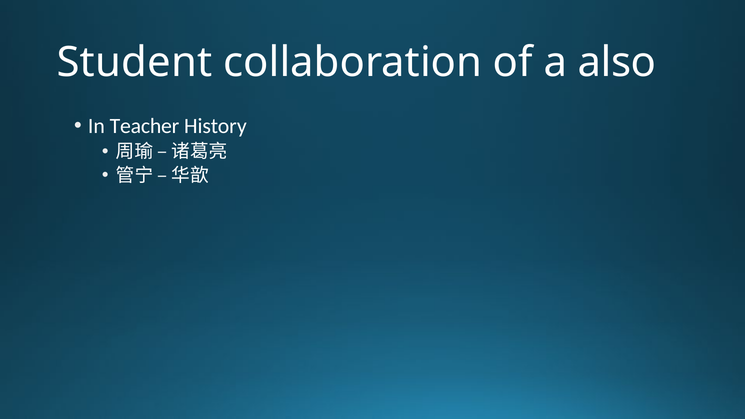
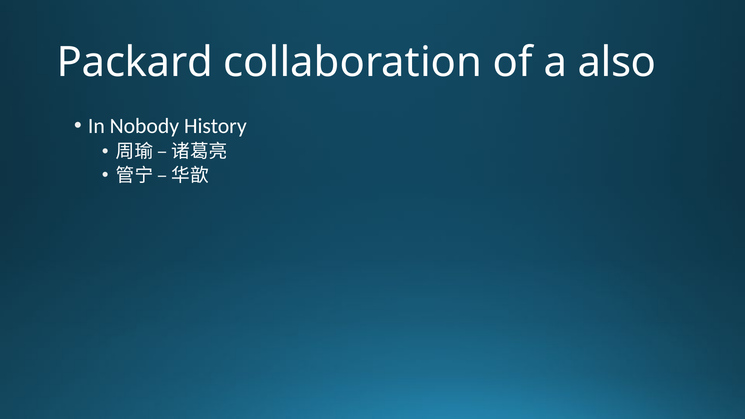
Student: Student -> Packard
Teacher: Teacher -> Nobody
